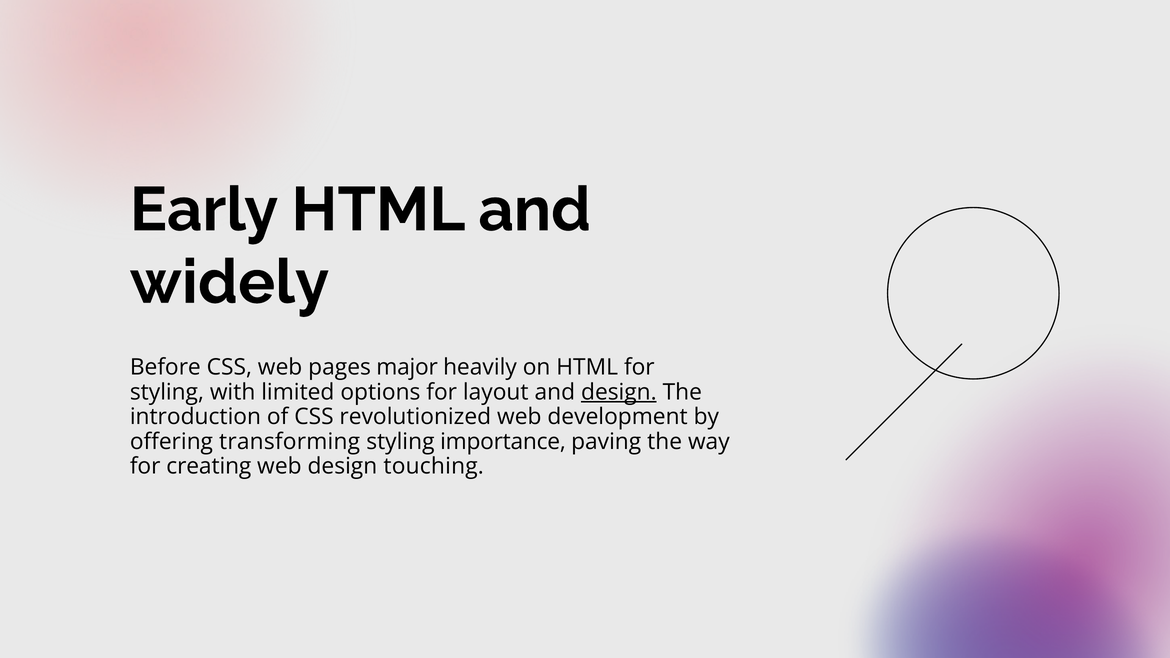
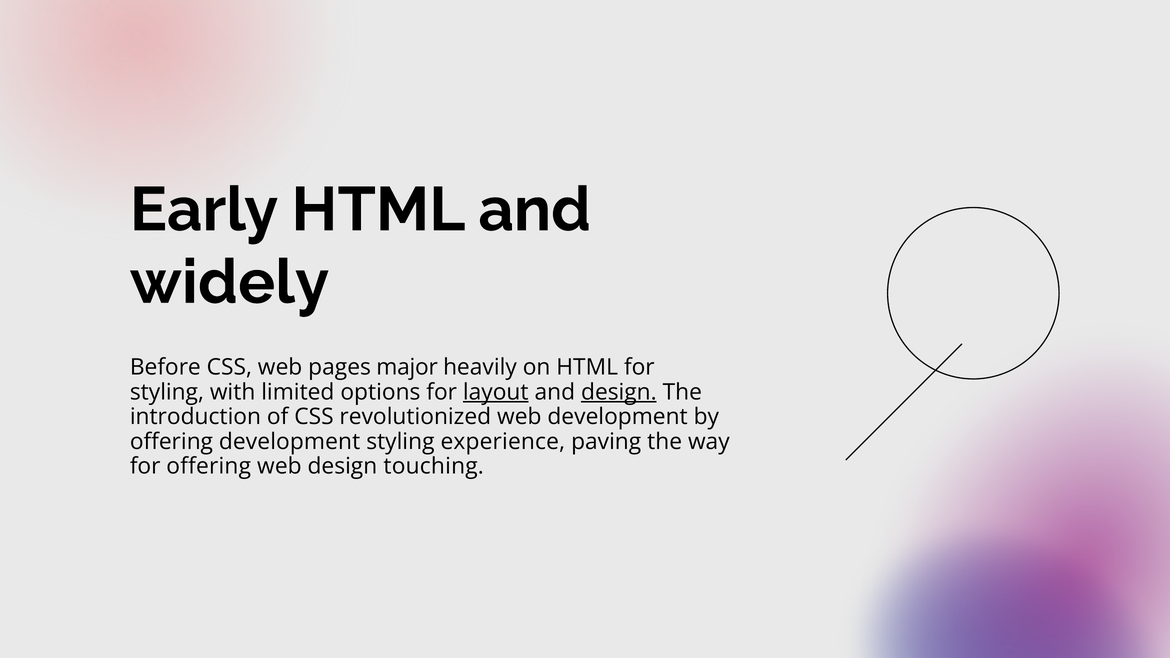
layout underline: none -> present
offering transforming: transforming -> development
importance: importance -> experience
for creating: creating -> offering
